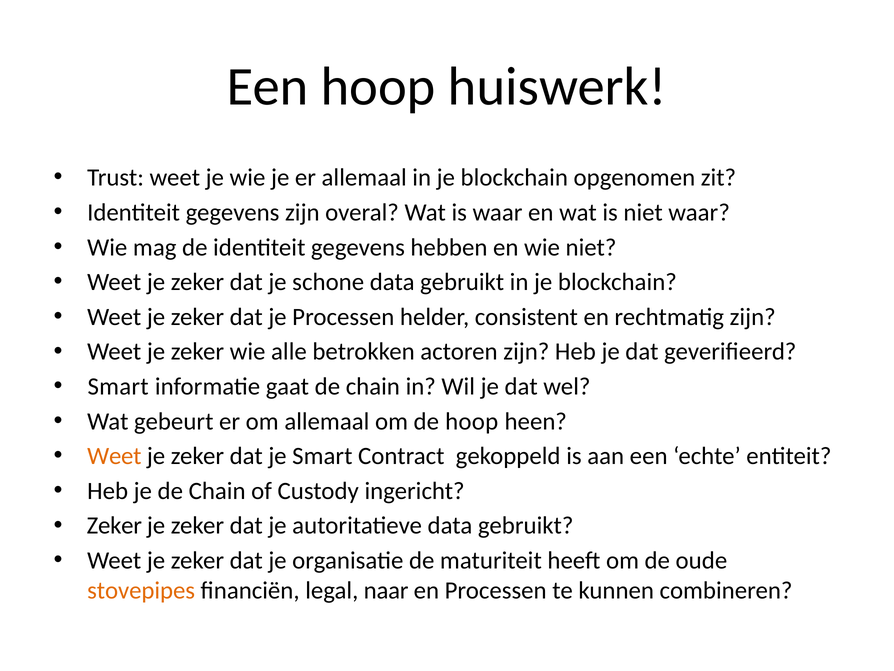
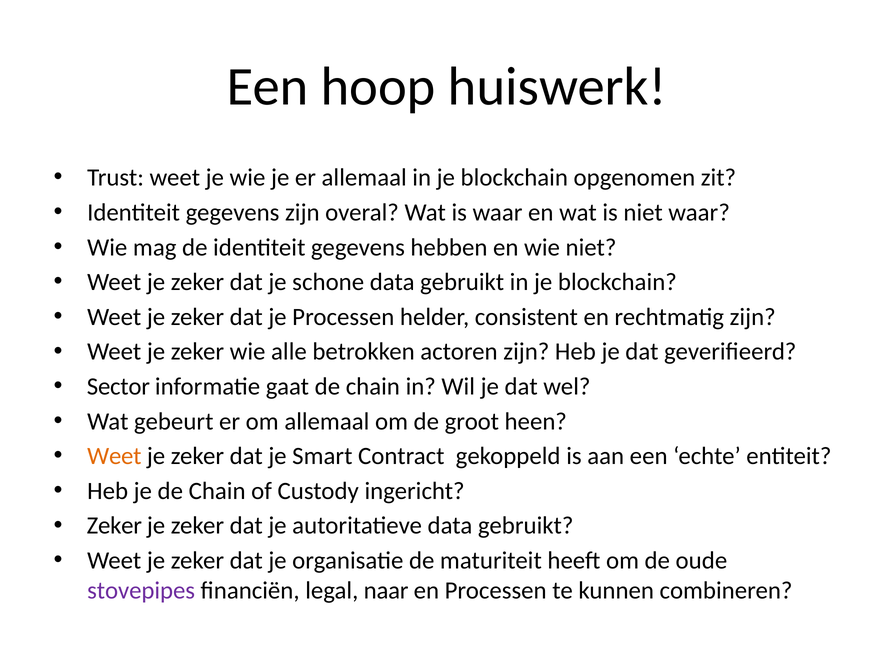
Smart at (118, 386): Smart -> Sector
de hoop: hoop -> groot
stovepipes colour: orange -> purple
